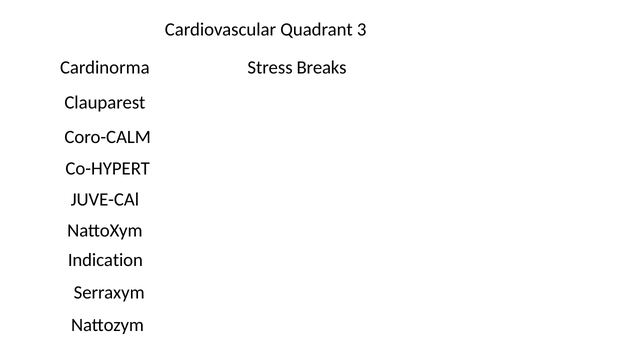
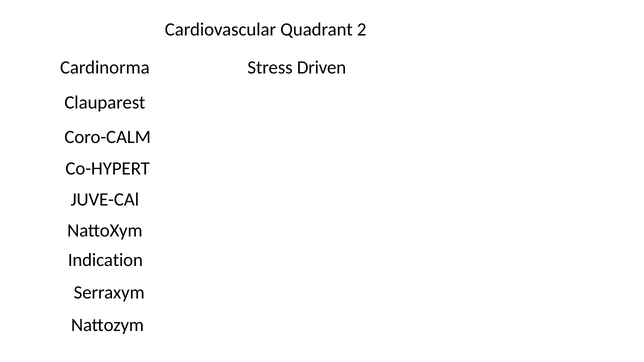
3: 3 -> 2
Breaks: Breaks -> Driven
